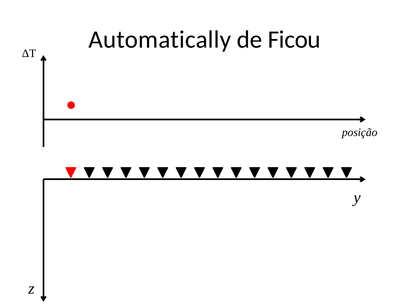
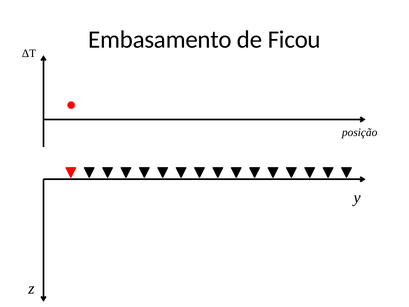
Automatically: Automatically -> Embasamento
